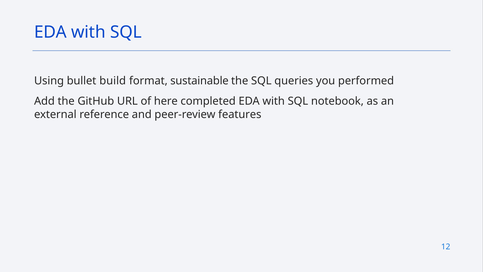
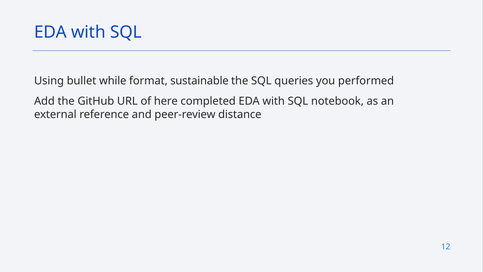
build: build -> while
features: features -> distance
